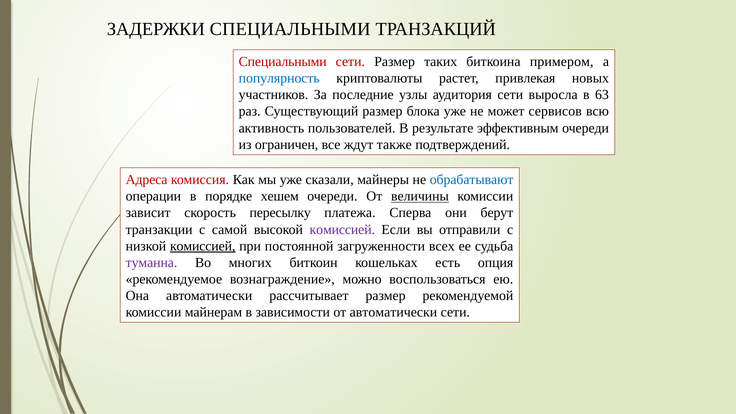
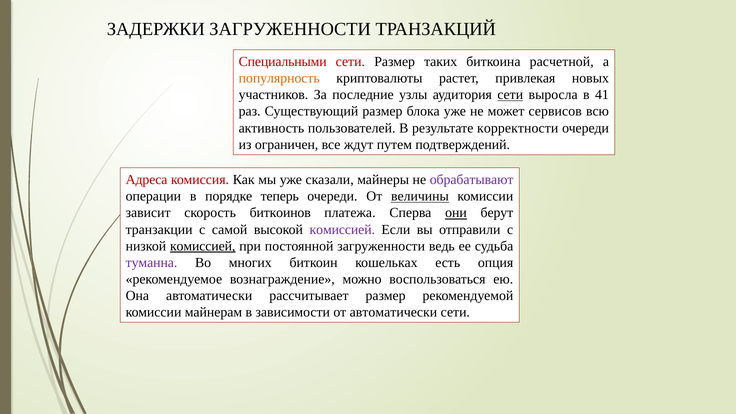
ЗАДЕРЖКИ СПЕЦИАЛЬНЫМИ: СПЕЦИАЛЬНЫМИ -> ЗАГРУЖЕННОСТИ
примером: примером -> расчетной
популярность colour: blue -> orange
сети at (510, 95) underline: none -> present
63: 63 -> 41
эффективным: эффективным -> корректности
также: также -> путем
обрабатывают colour: blue -> purple
хешем: хешем -> теперь
пересылку: пересылку -> биткоинов
они underline: none -> present
всех: всех -> ведь
